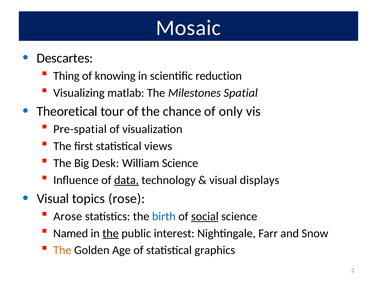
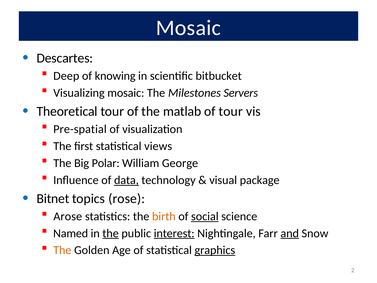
Thing: Thing -> Deep
reduction: reduction -> bitbucket
Visualizing matlab: matlab -> mosaic
Spatial: Spatial -> Servers
chance: chance -> matlab
of only: only -> tour
Desk: Desk -> Polar
William Science: Science -> George
displays: displays -> package
Visual at (53, 198): Visual -> Bitnet
birth colour: blue -> orange
interest underline: none -> present
and underline: none -> present
graphics underline: none -> present
